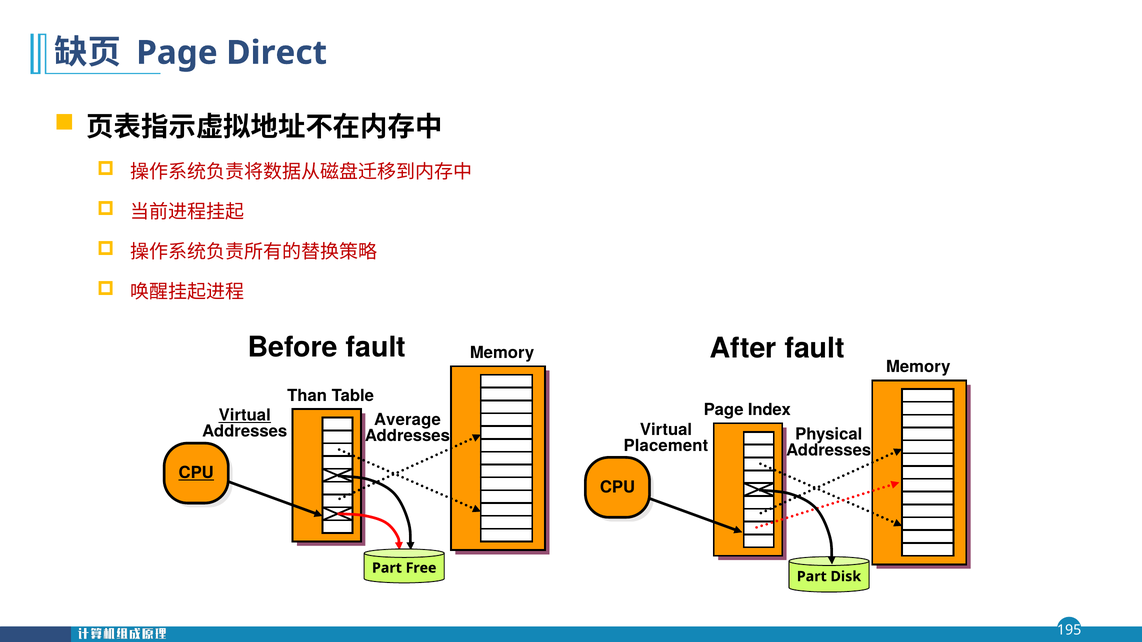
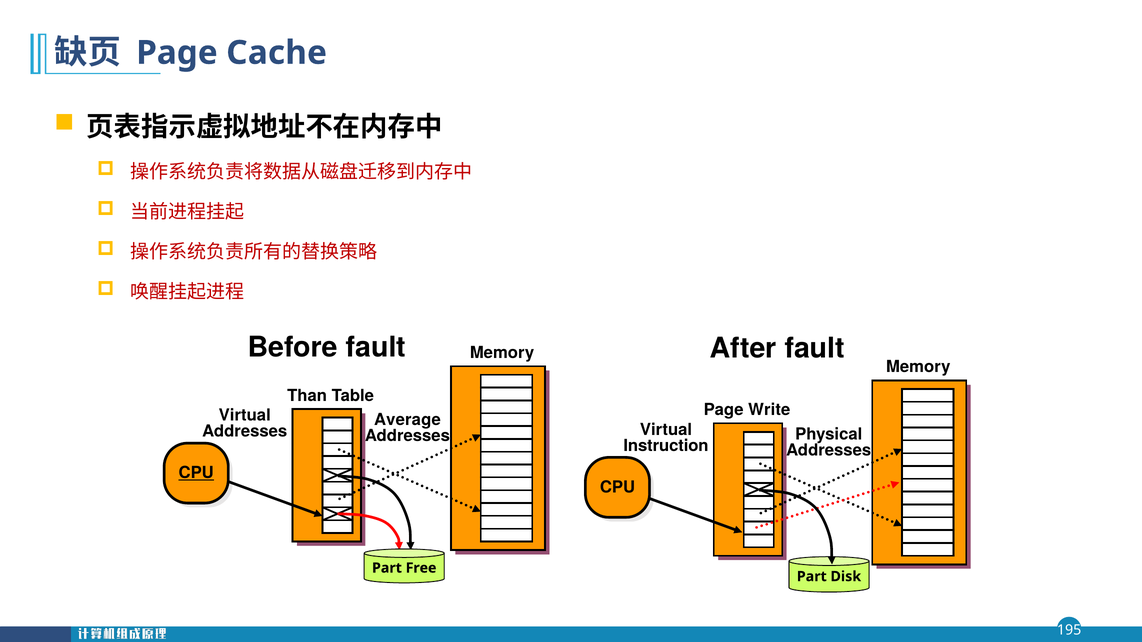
Direct: Direct -> Cache
Index: Index -> Write
Virtual at (245, 416) underline: present -> none
Placement: Placement -> Instruction
